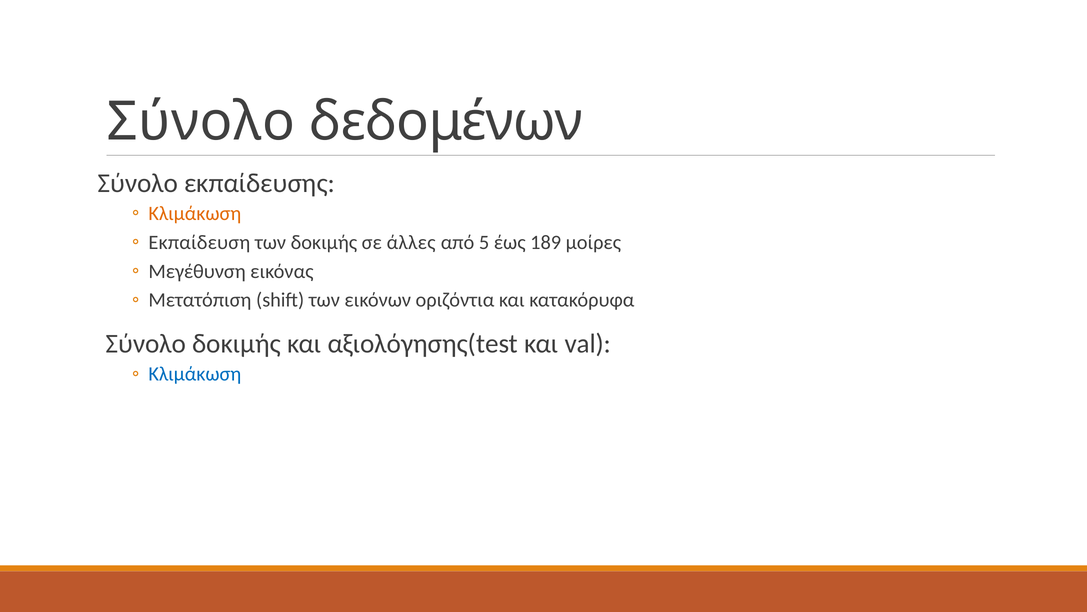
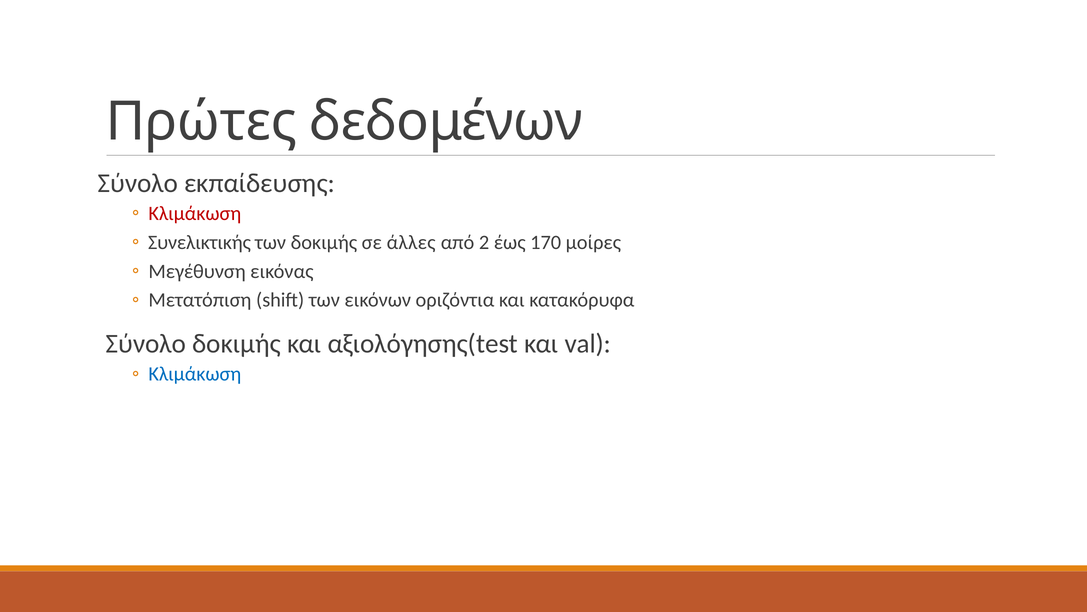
Σύνολο at (201, 122): Σύνολο -> Πρώτες
Κλιμάκωση at (195, 213) colour: orange -> red
Εκπαίδευση: Εκπαίδευση -> Συνελικτικής
5: 5 -> 2
189: 189 -> 170
